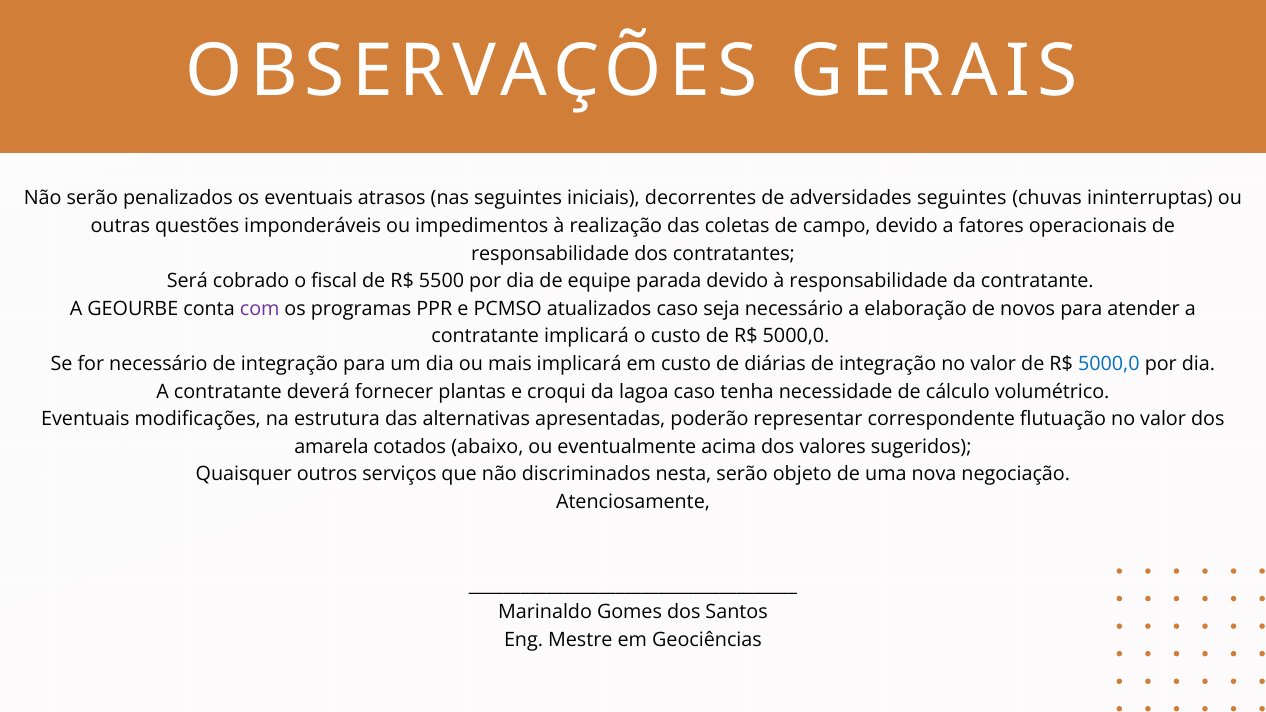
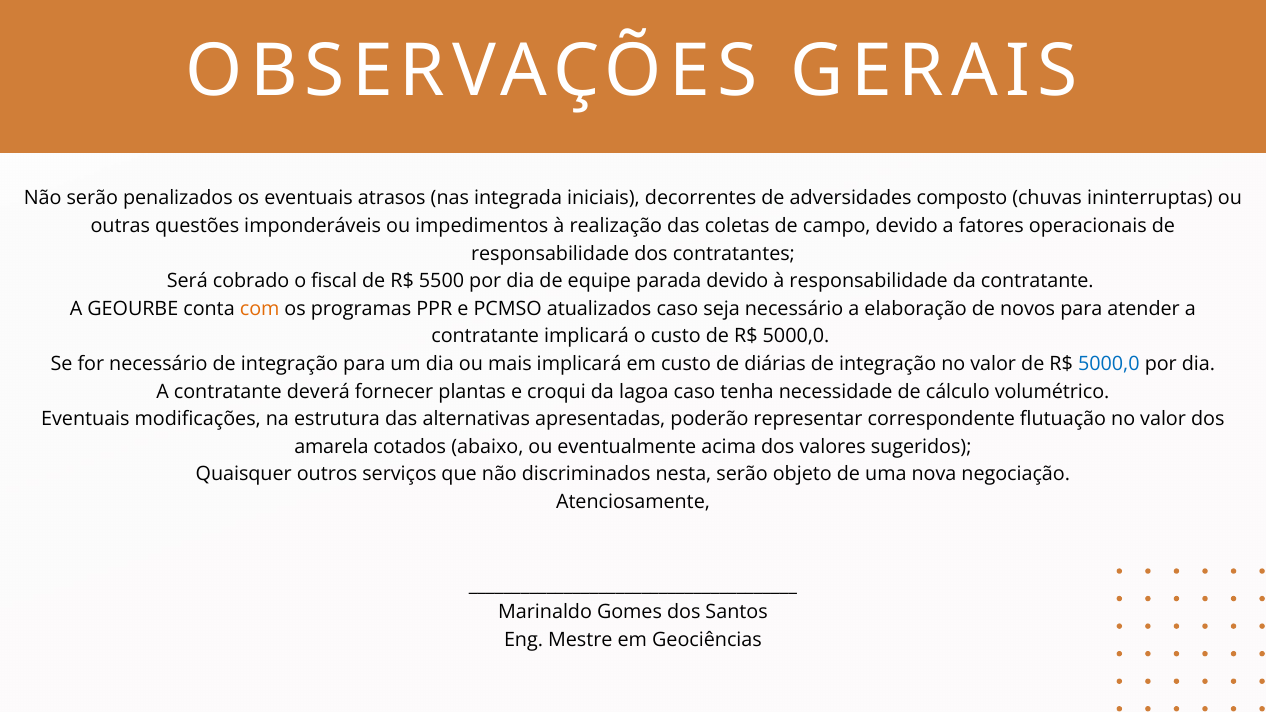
nas seguintes: seguintes -> integrada
adversidades seguintes: seguintes -> composto
com colour: purple -> orange
